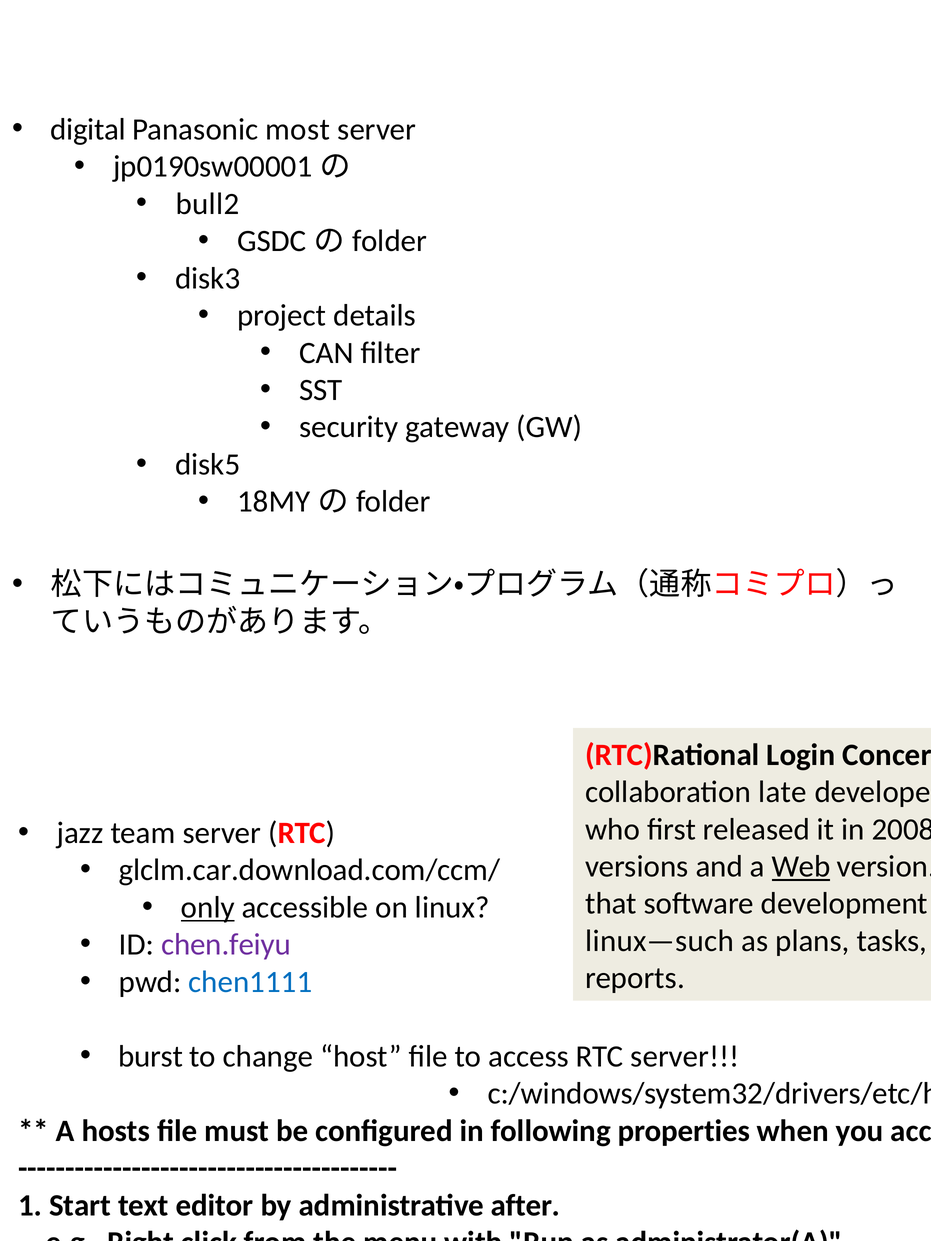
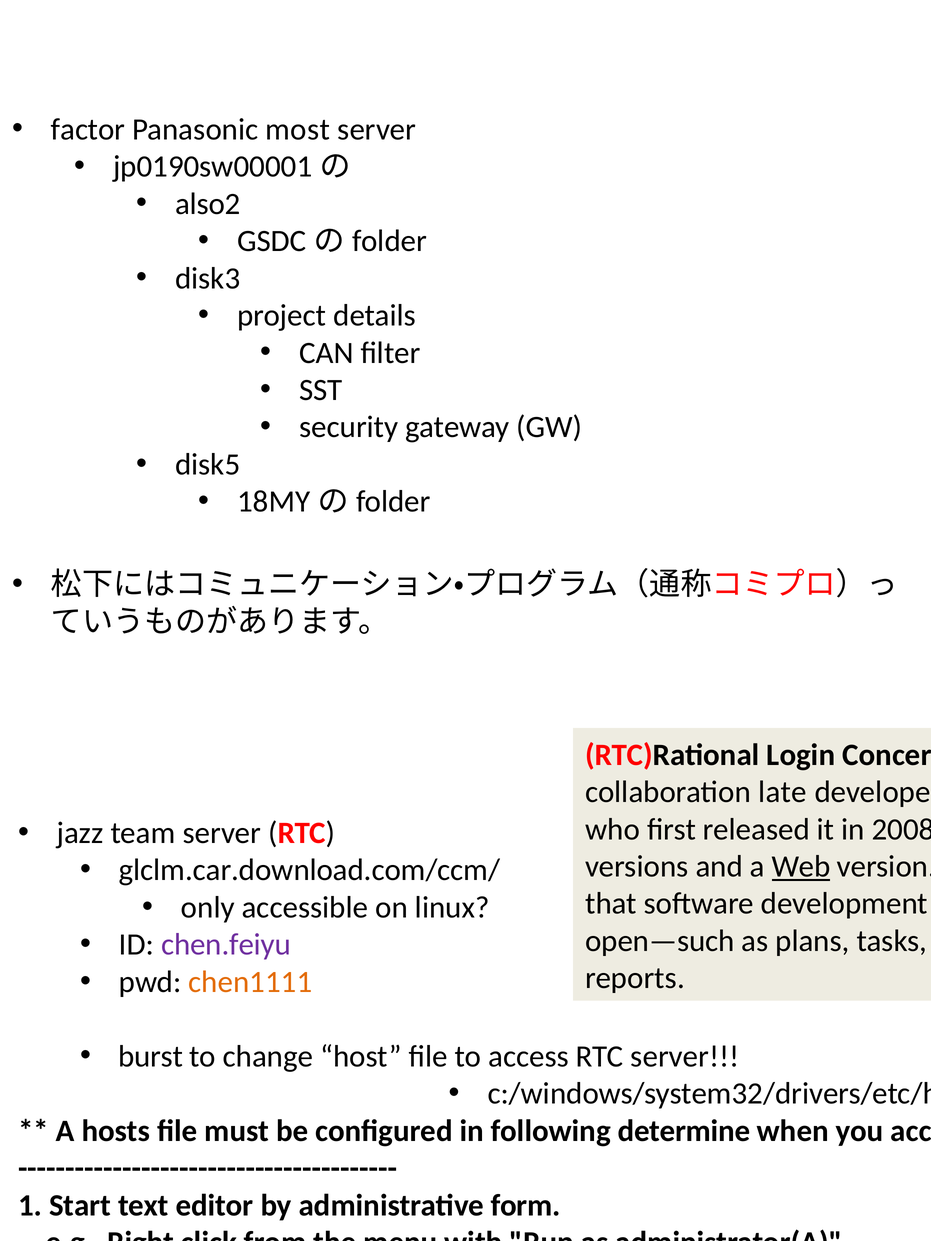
digital: digital -> factor
bull2: bull2 -> also2
only underline: present -> none
linux—such: linux—such -> open—such
chen1111 colour: blue -> orange
properties: properties -> determine
administrative after: after -> form
